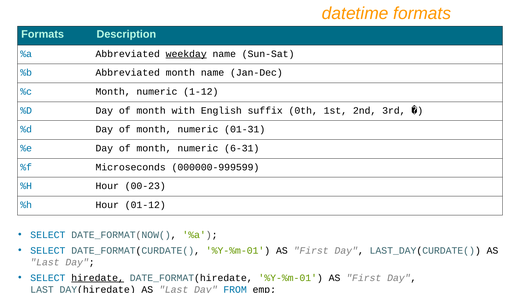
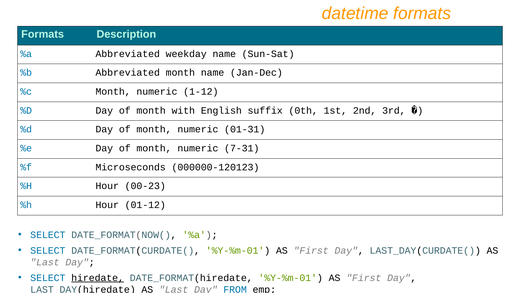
weekday underline: present -> none
6-31: 6-31 -> 7-31
000000-999599: 000000-999599 -> 000000-120123
